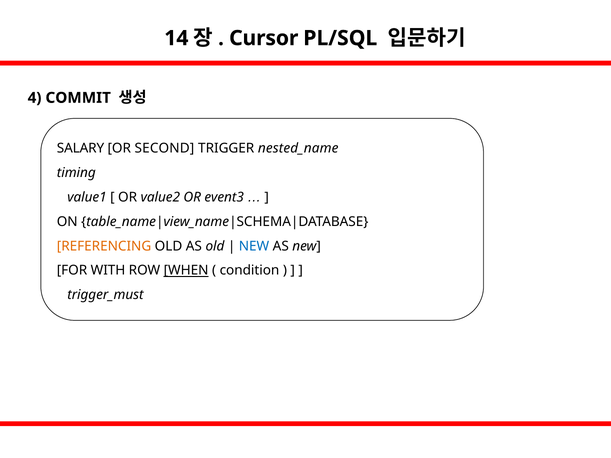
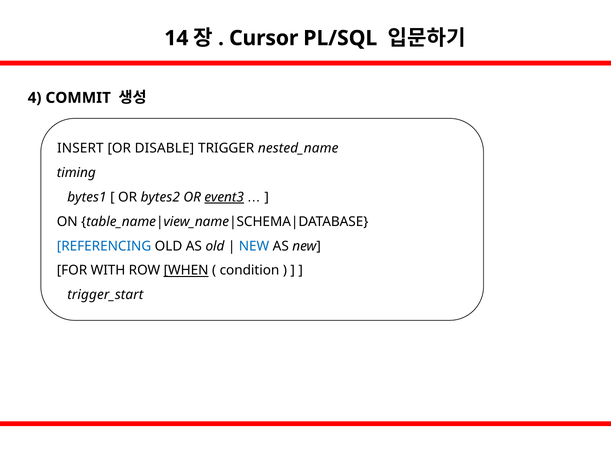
SALARY: SALARY -> INSERT
SECOND: SECOND -> DISABLE
value1: value1 -> bytes1
value2: value2 -> bytes2
event3 underline: none -> present
REFERENCING colour: orange -> blue
trigger_must: trigger_must -> trigger_start
